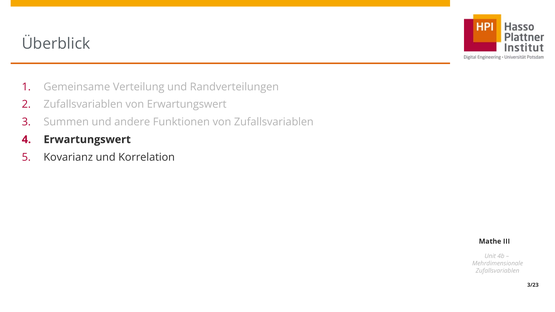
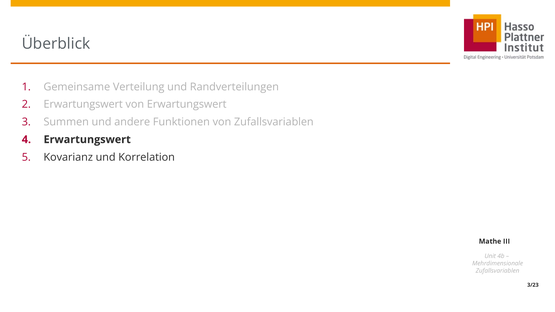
Zufallsvariablen at (83, 104): Zufallsvariablen -> Erwartungswert
